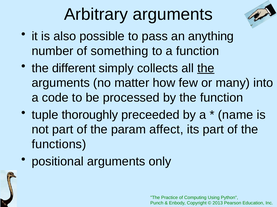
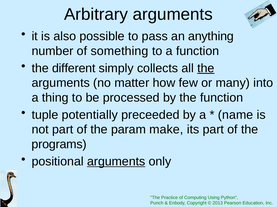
code: code -> thing
thoroughly: thoroughly -> potentially
affect: affect -> make
functions: functions -> programs
arguments at (116, 162) underline: none -> present
